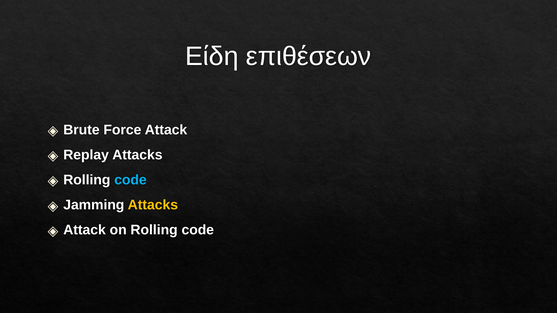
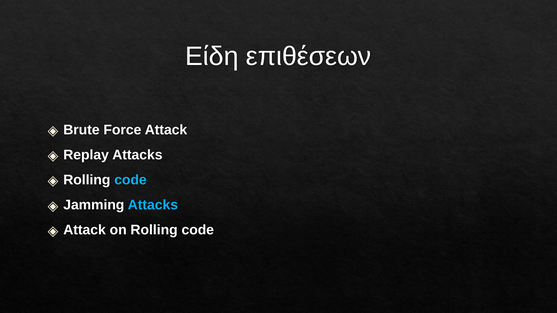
Attacks at (153, 205) colour: yellow -> light blue
